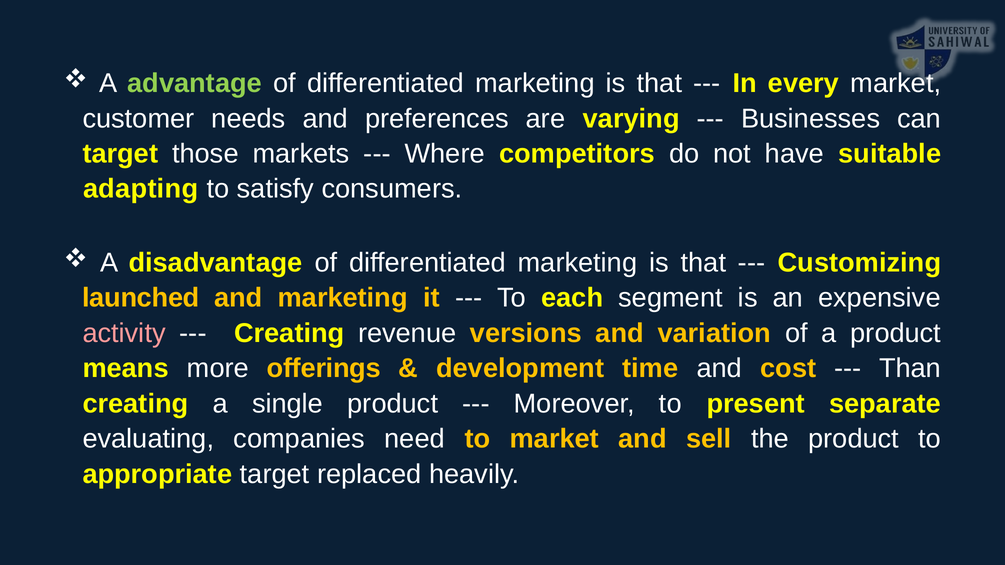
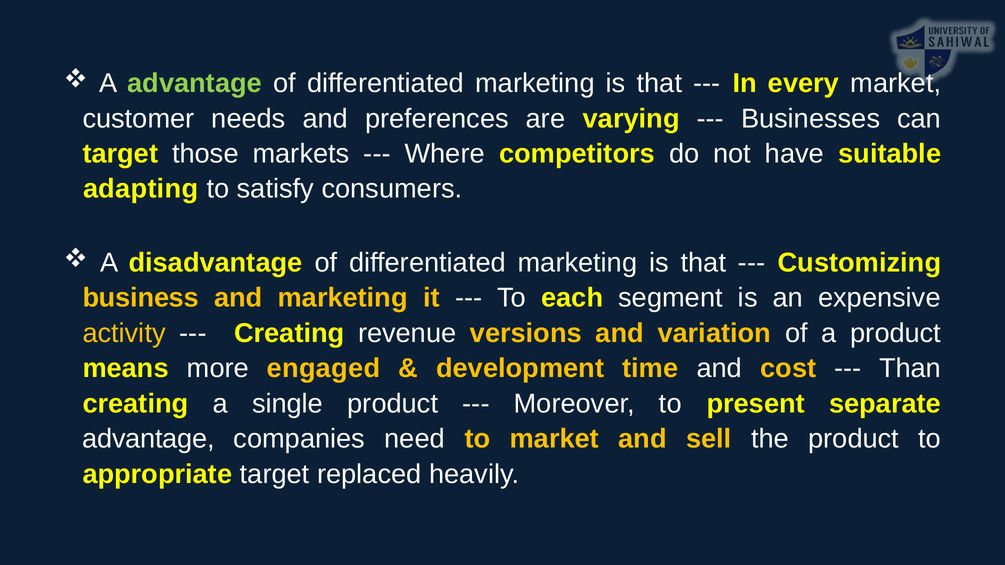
launched: launched -> business
activity colour: pink -> yellow
offerings: offerings -> engaged
evaluating at (148, 439): evaluating -> advantage
